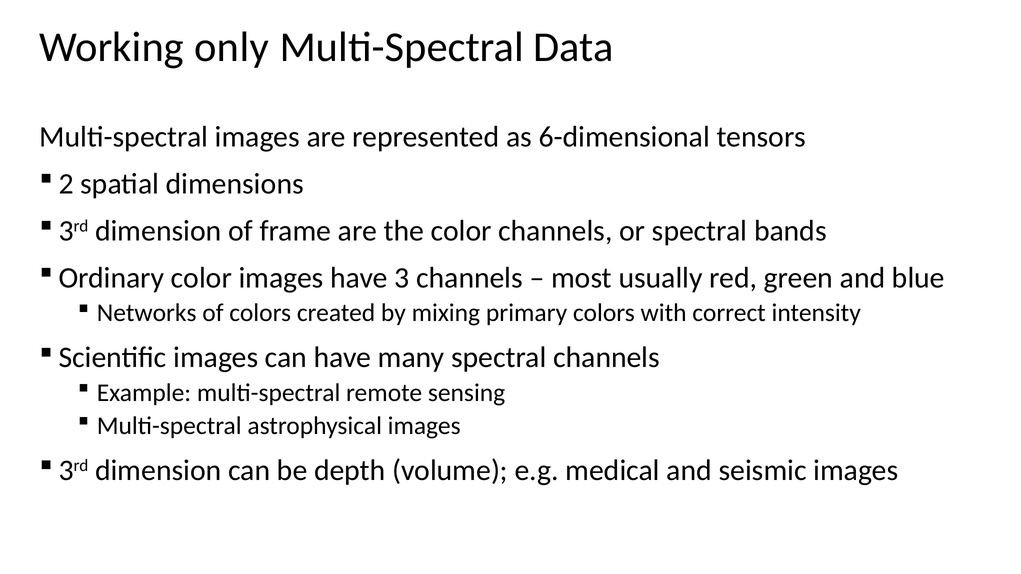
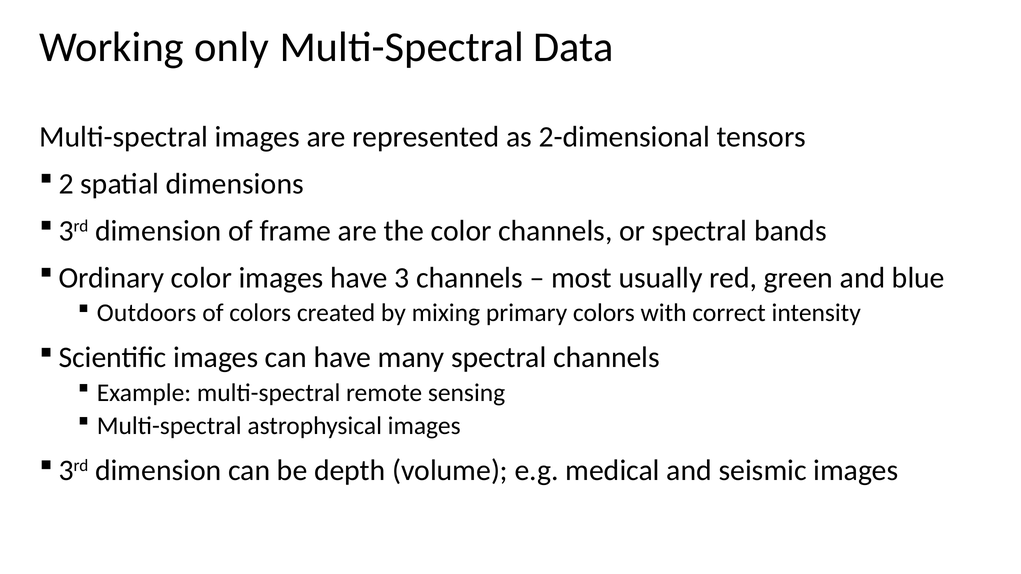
6-dimensional: 6-dimensional -> 2-dimensional
Networks: Networks -> Outdoors
